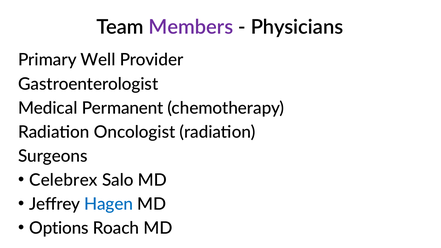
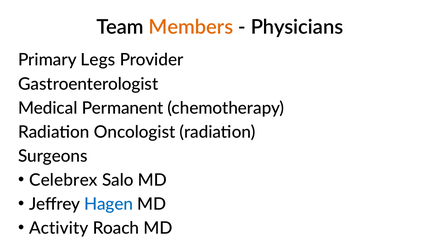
Members colour: purple -> orange
Well: Well -> Legs
Options: Options -> Activity
